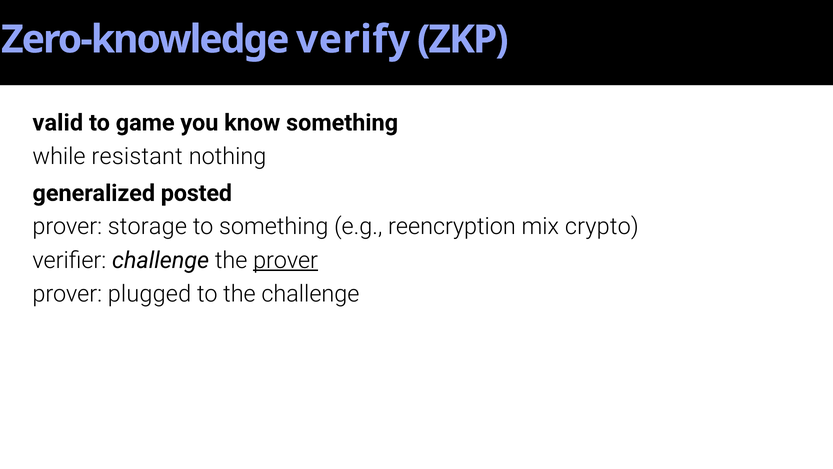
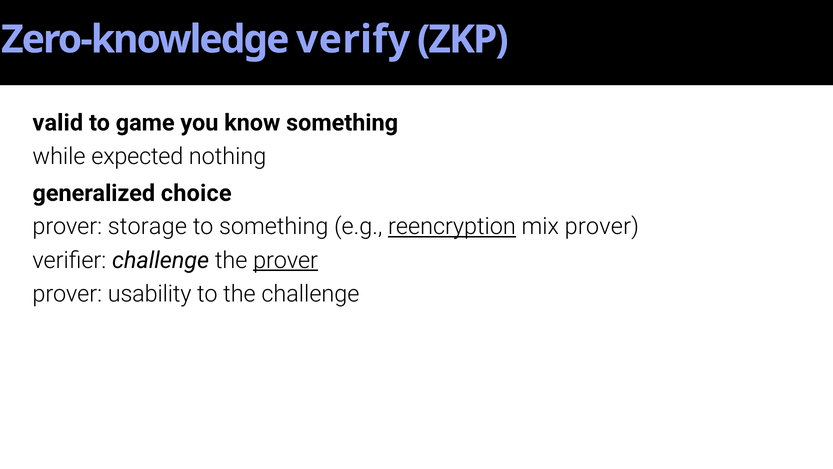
resistant: resistant -> expected
posted: posted -> choice
reencryption underline: none -> present
mix crypto: crypto -> prover
plugged: plugged -> usability
